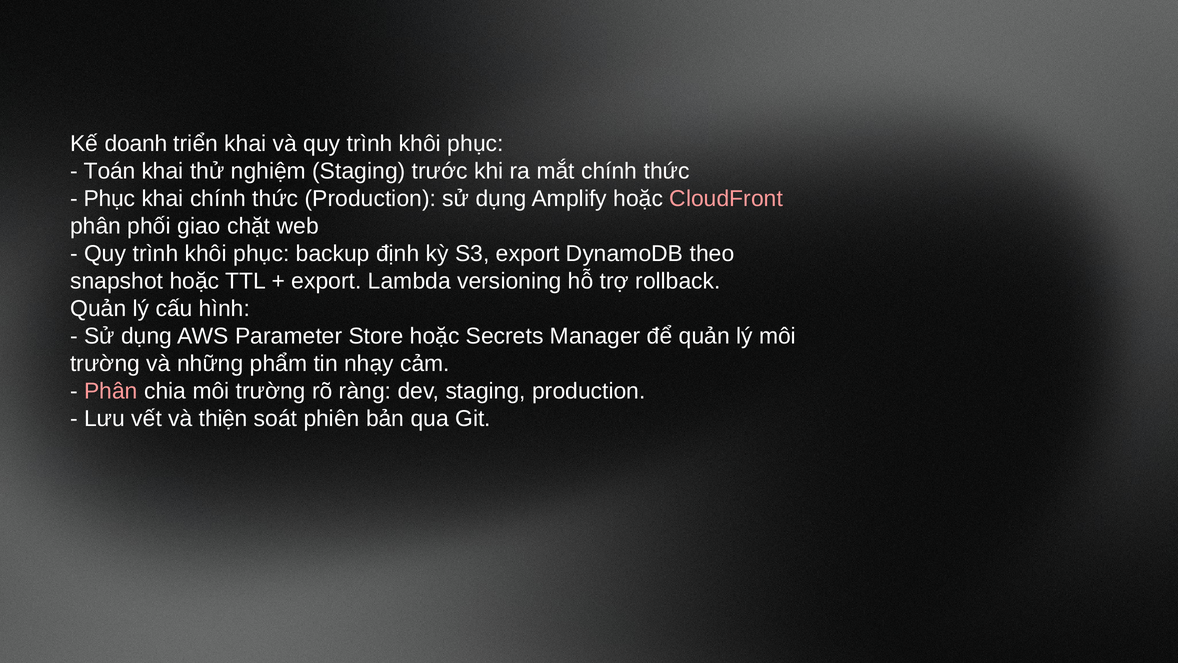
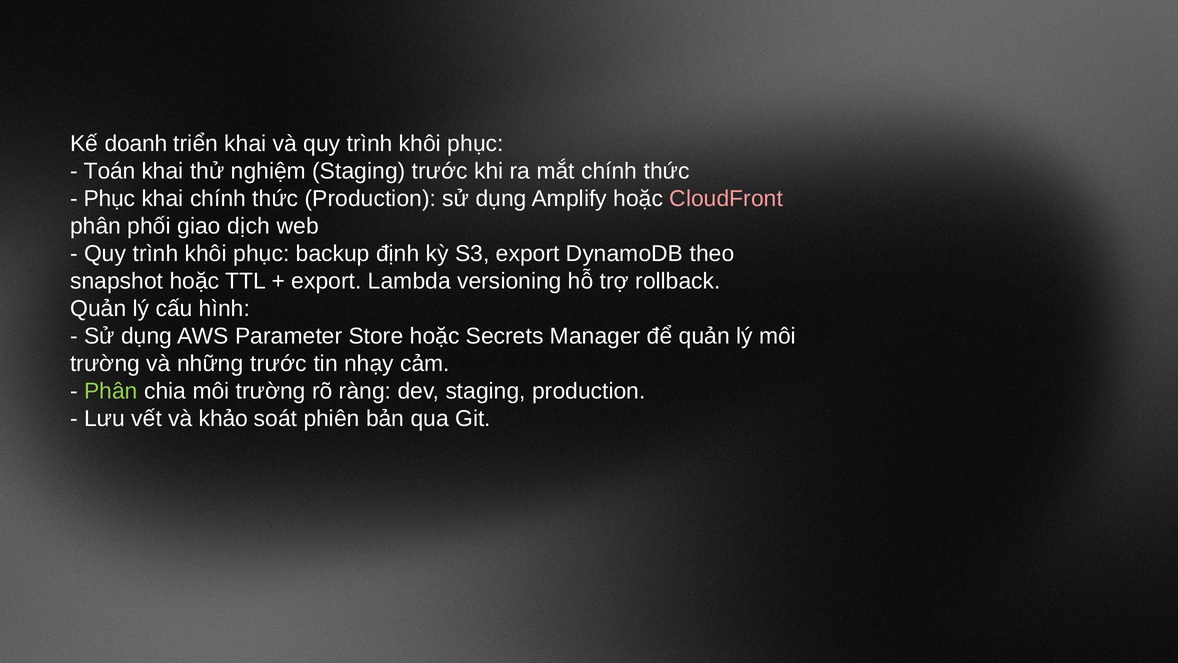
chặt: chặt -> dịch
những phẩm: phẩm -> trước
Phân at (111, 391) colour: pink -> light green
thiện: thiện -> khảo
